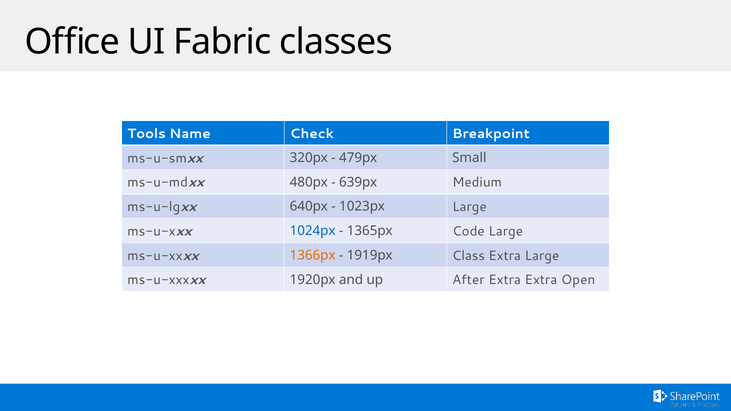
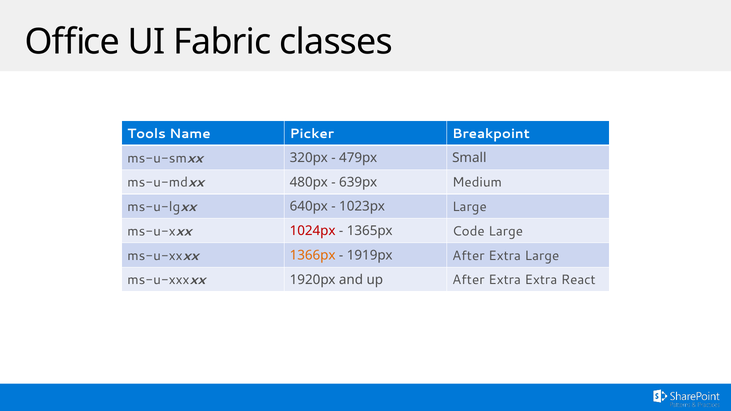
Check: Check -> Picker
1024px colour: blue -> red
1919px Class: Class -> After
Open: Open -> React
